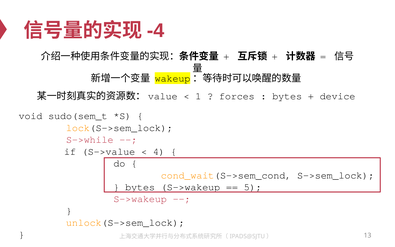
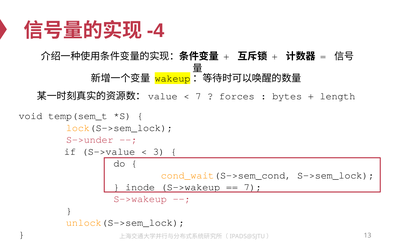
1 at (198, 96): 1 -> 7
device: device -> length
sudo(sem_t: sudo(sem_t -> temp(sem_t
S->while: S->while -> S->under
4: 4 -> 3
bytes at (140, 187): bytes -> inode
5 at (253, 187): 5 -> 7
